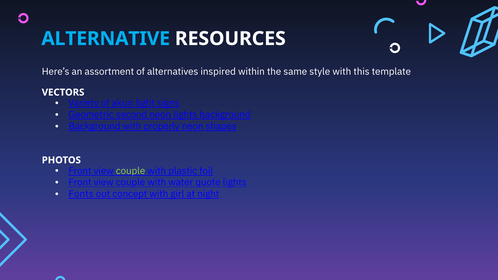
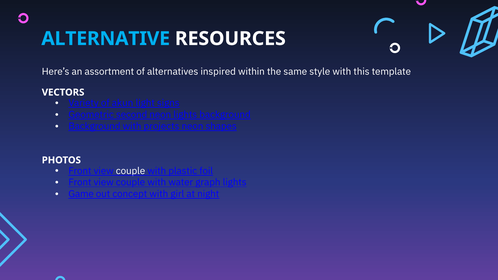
properly: properly -> projects
couple at (131, 171) colour: light green -> white
quote: quote -> graph
Fonts: Fonts -> Game
